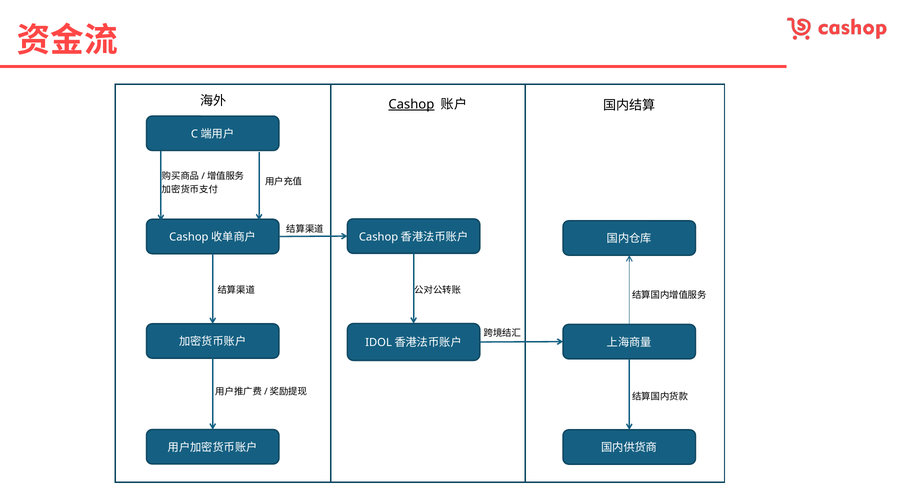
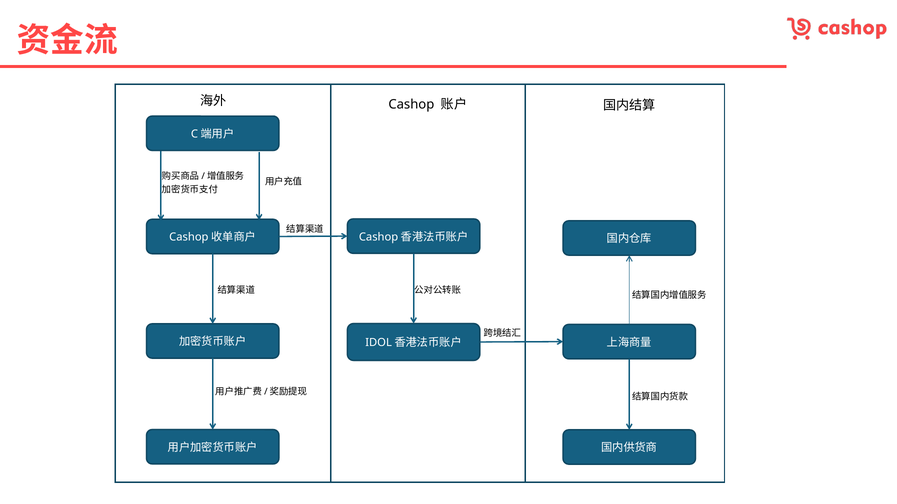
Cashop underline: present -> none
